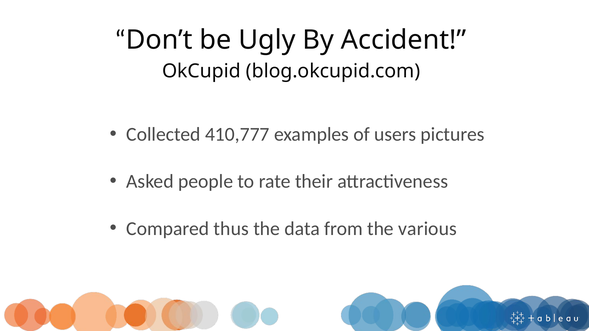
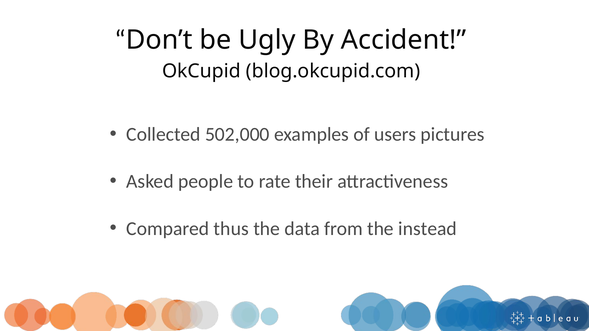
410,777: 410,777 -> 502,000
various: various -> instead
